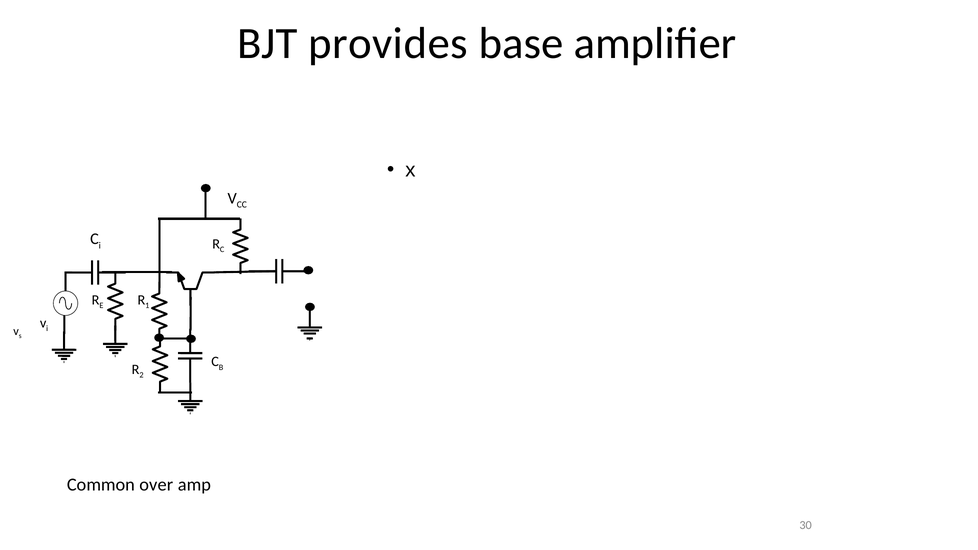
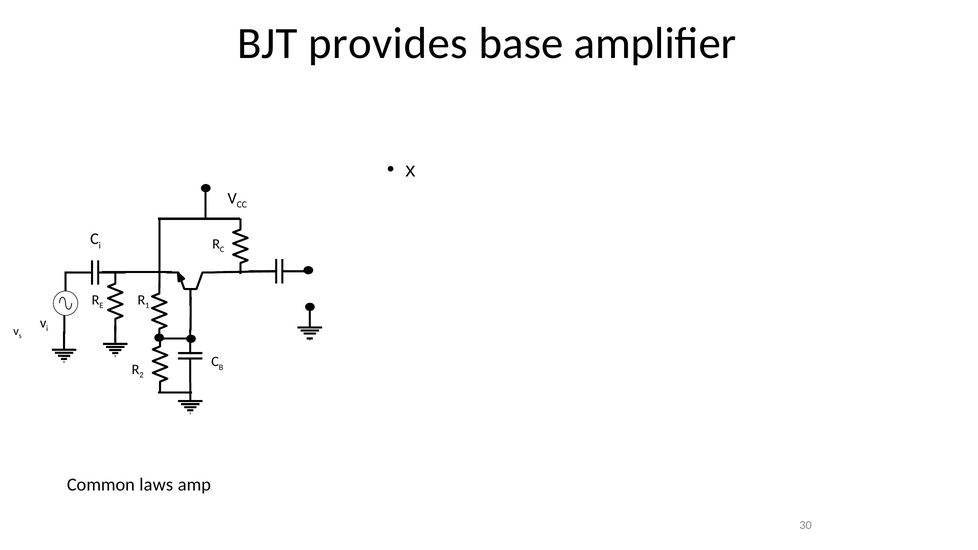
over: over -> laws
